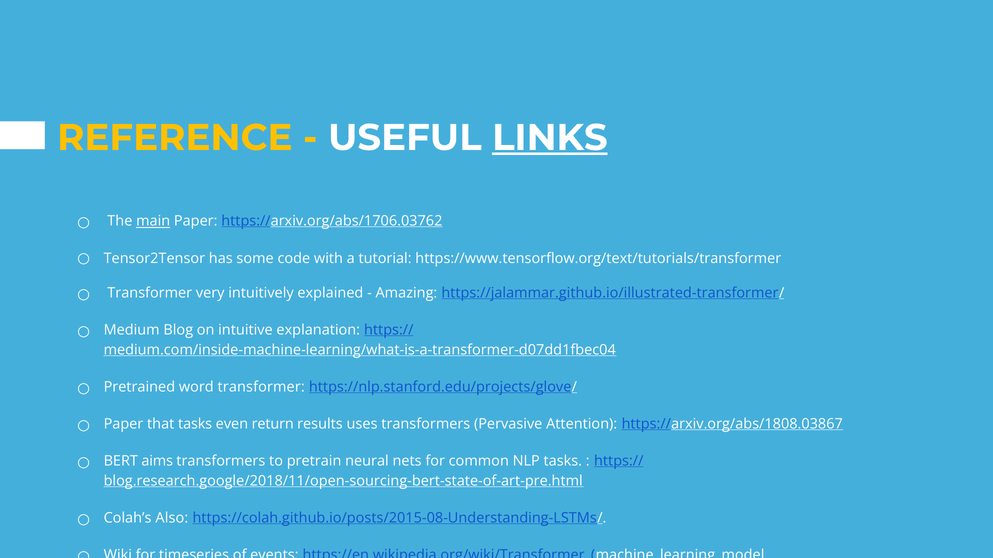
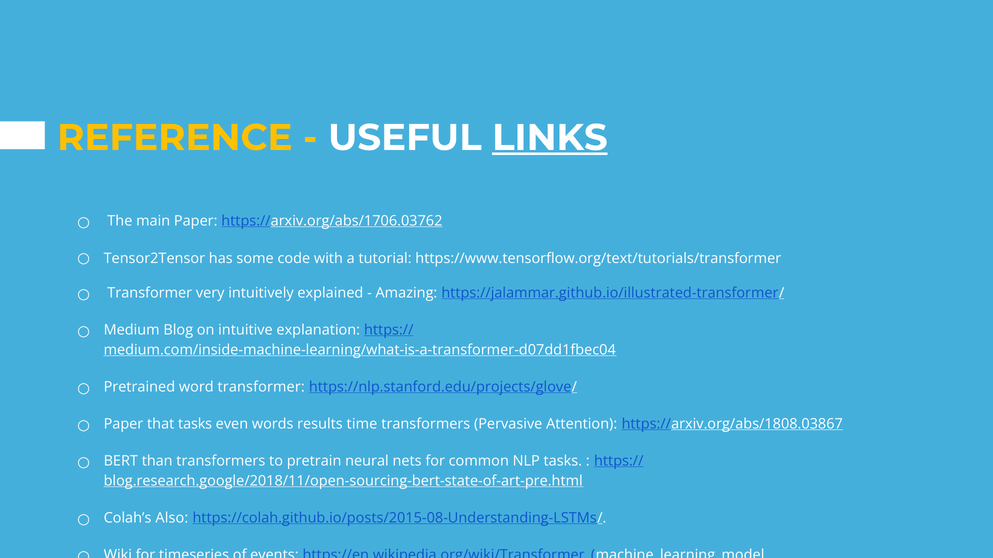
main underline: present -> none
return: return -> words
uses: uses -> time
aims: aims -> than
